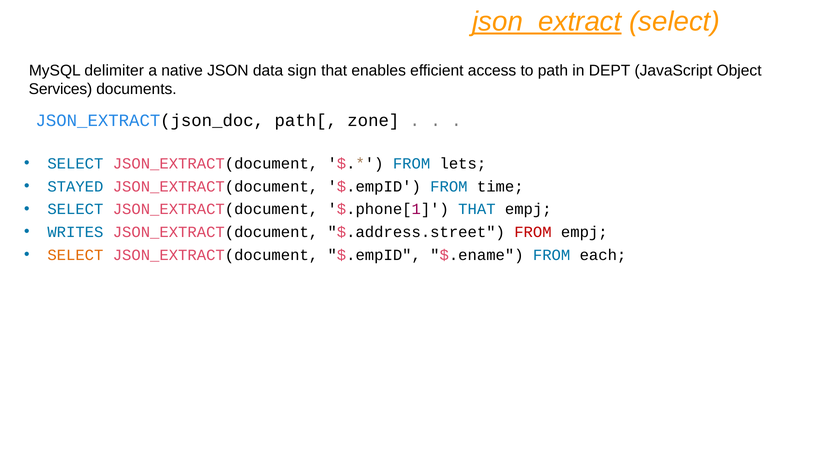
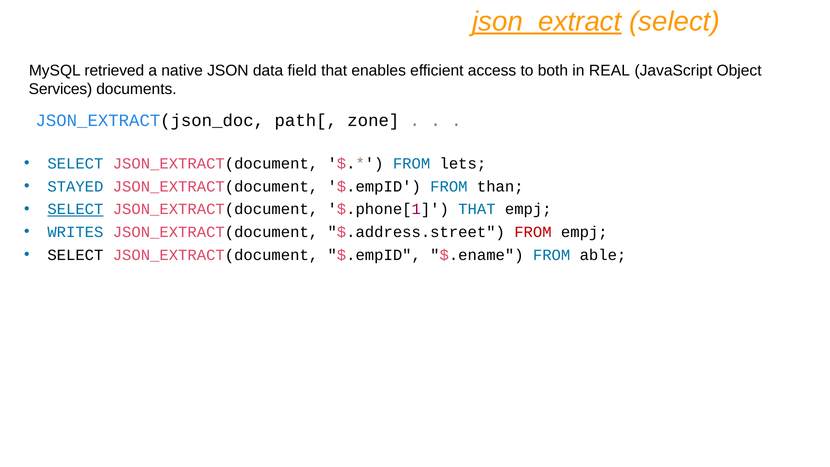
delimiter: delimiter -> retrieved
sign: sign -> field
path: path -> both
DEPT: DEPT -> REAL
time: time -> than
SELECT at (75, 209) underline: none -> present
SELECT at (75, 255) colour: orange -> black
each: each -> able
